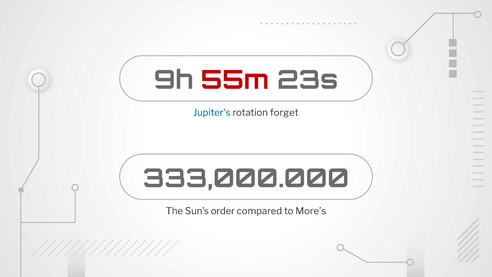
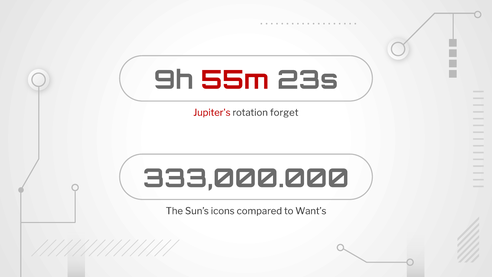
Jupiter's colour: blue -> red
order: order -> icons
More’s: More’s -> Want’s
